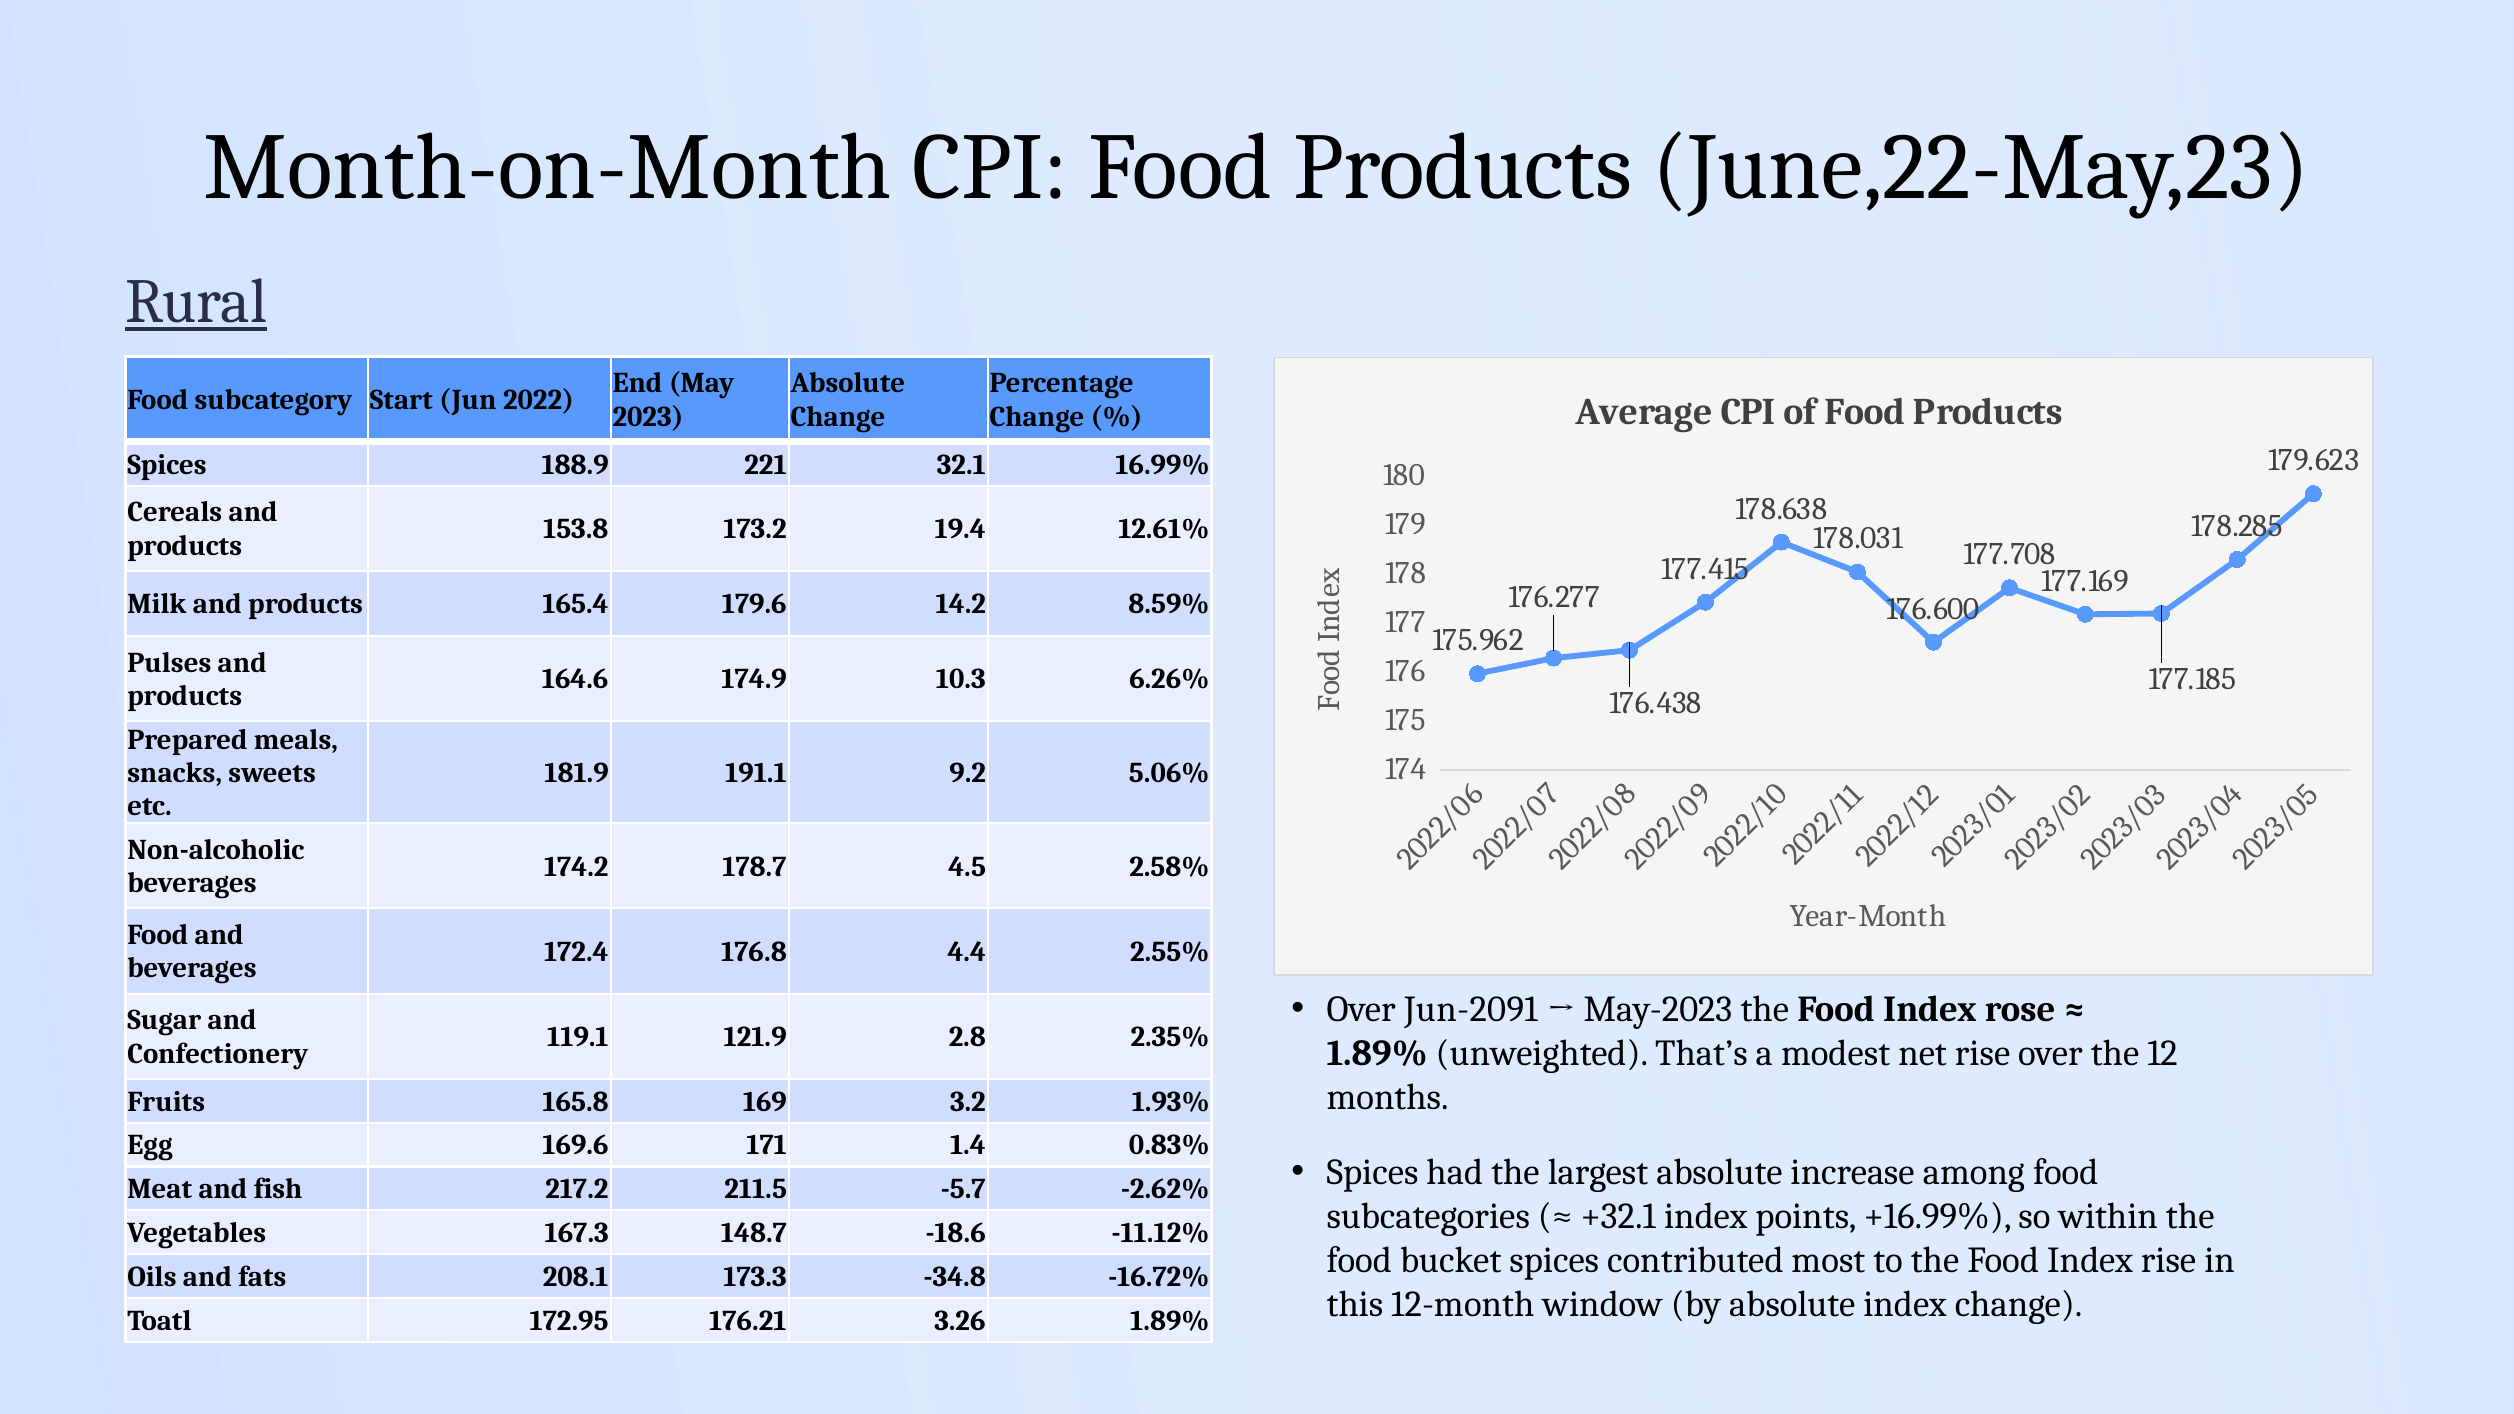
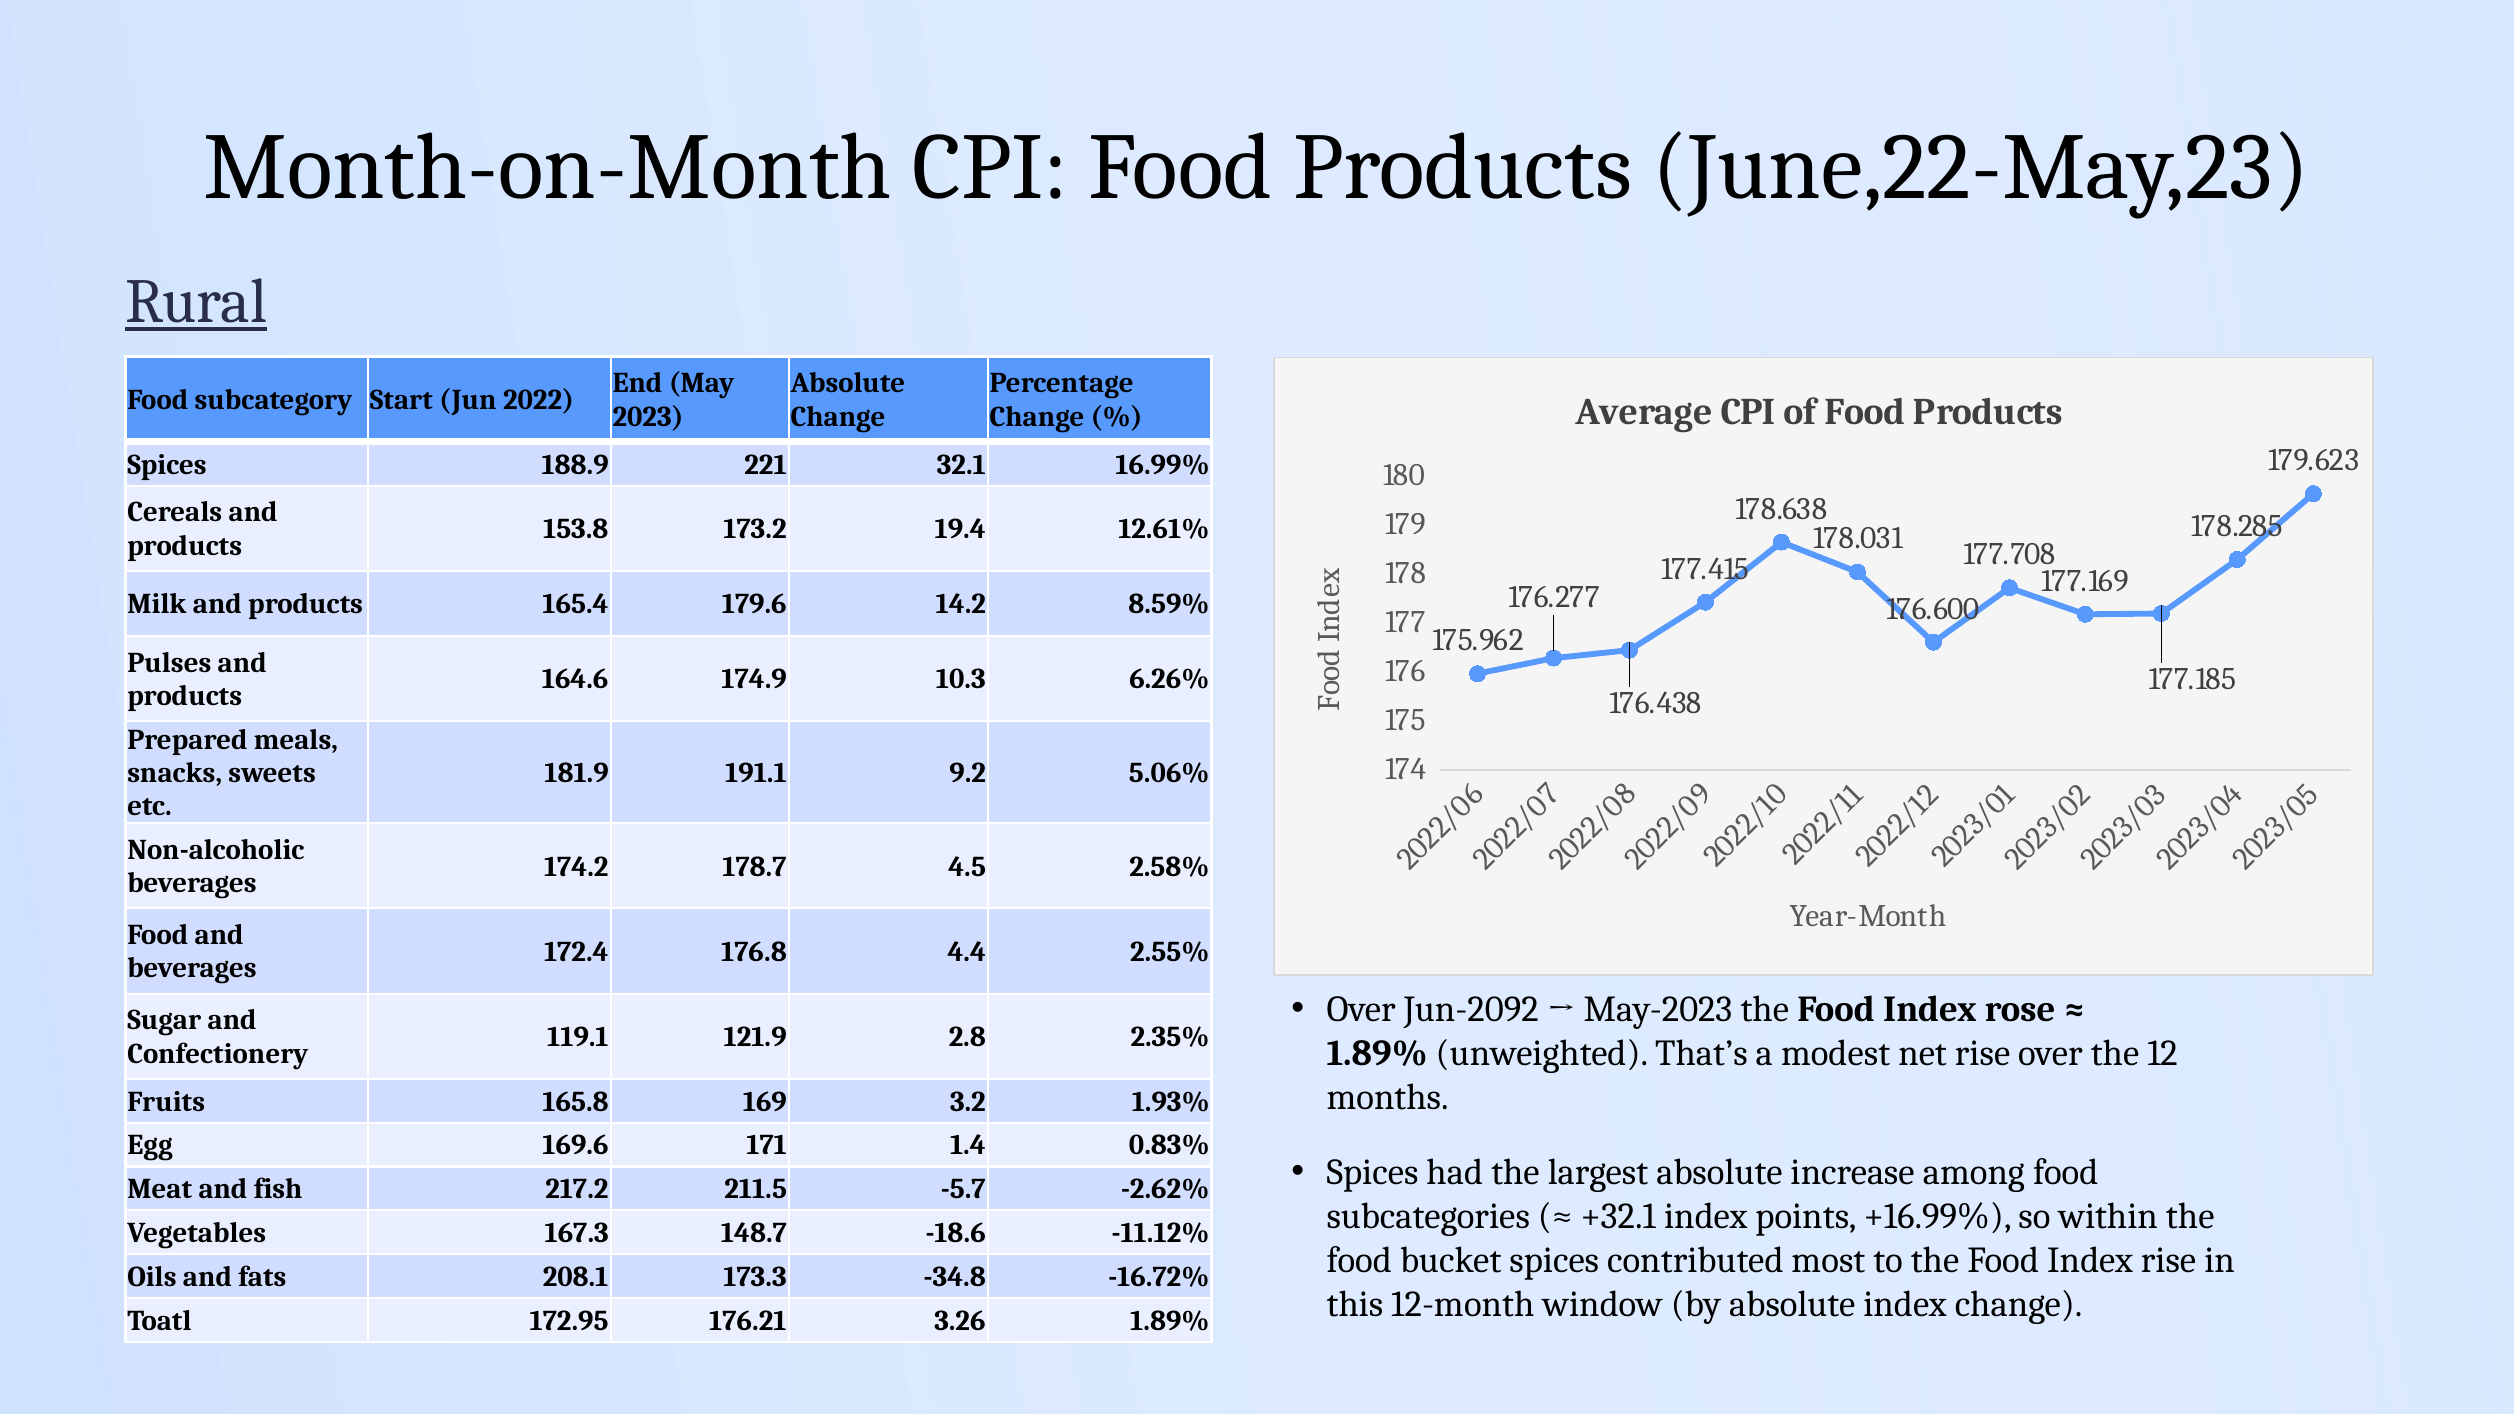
Jun-2091: Jun-2091 -> Jun-2092
